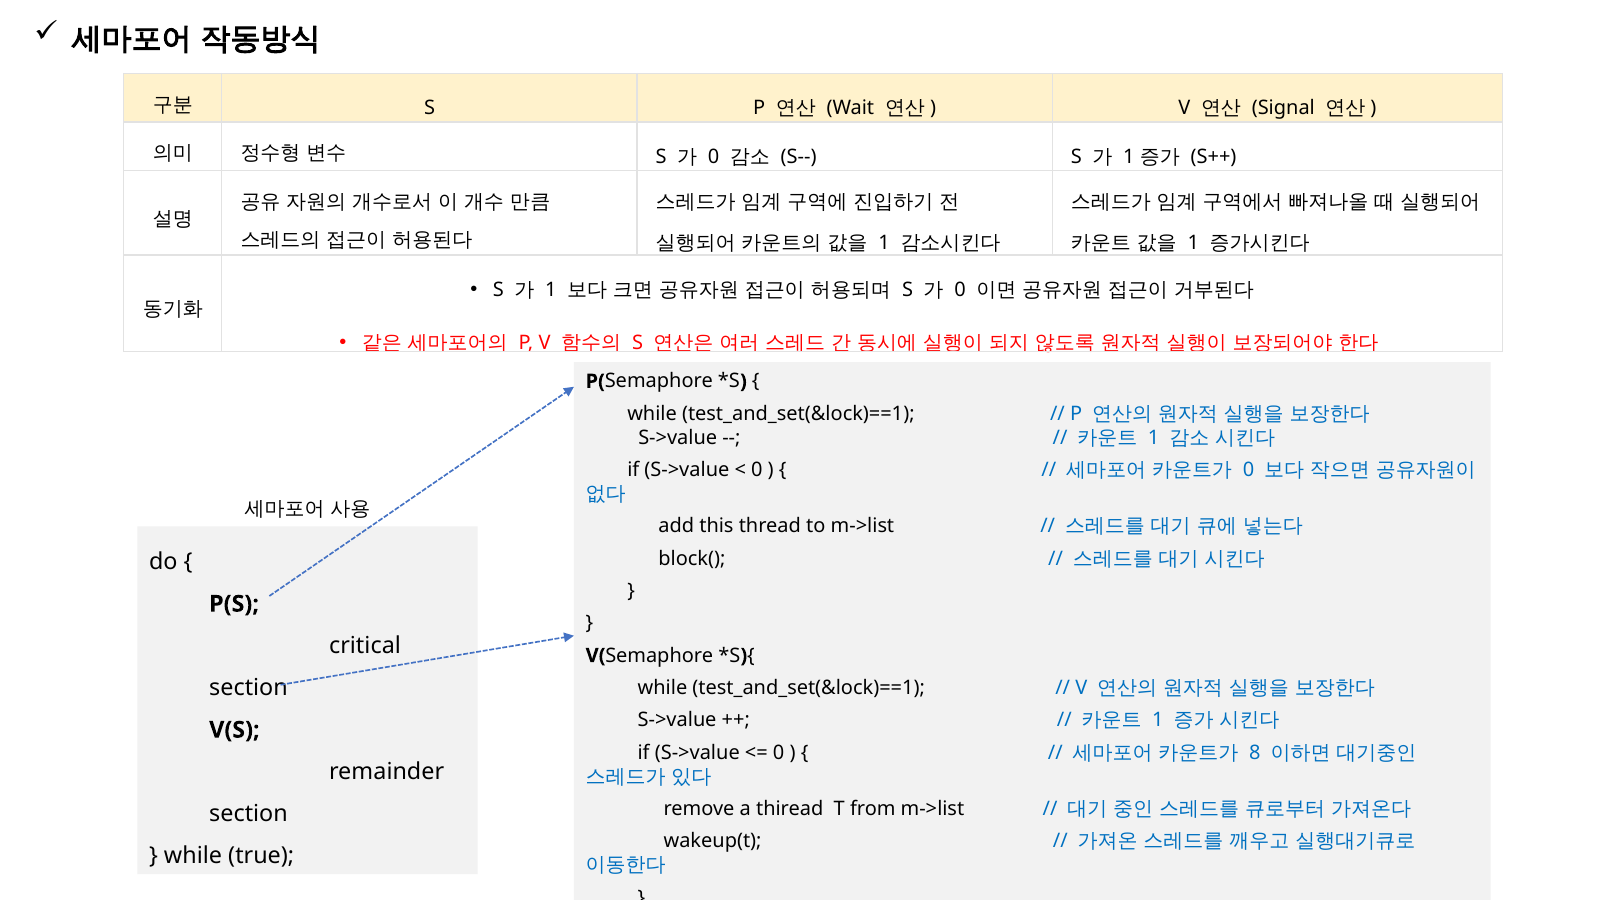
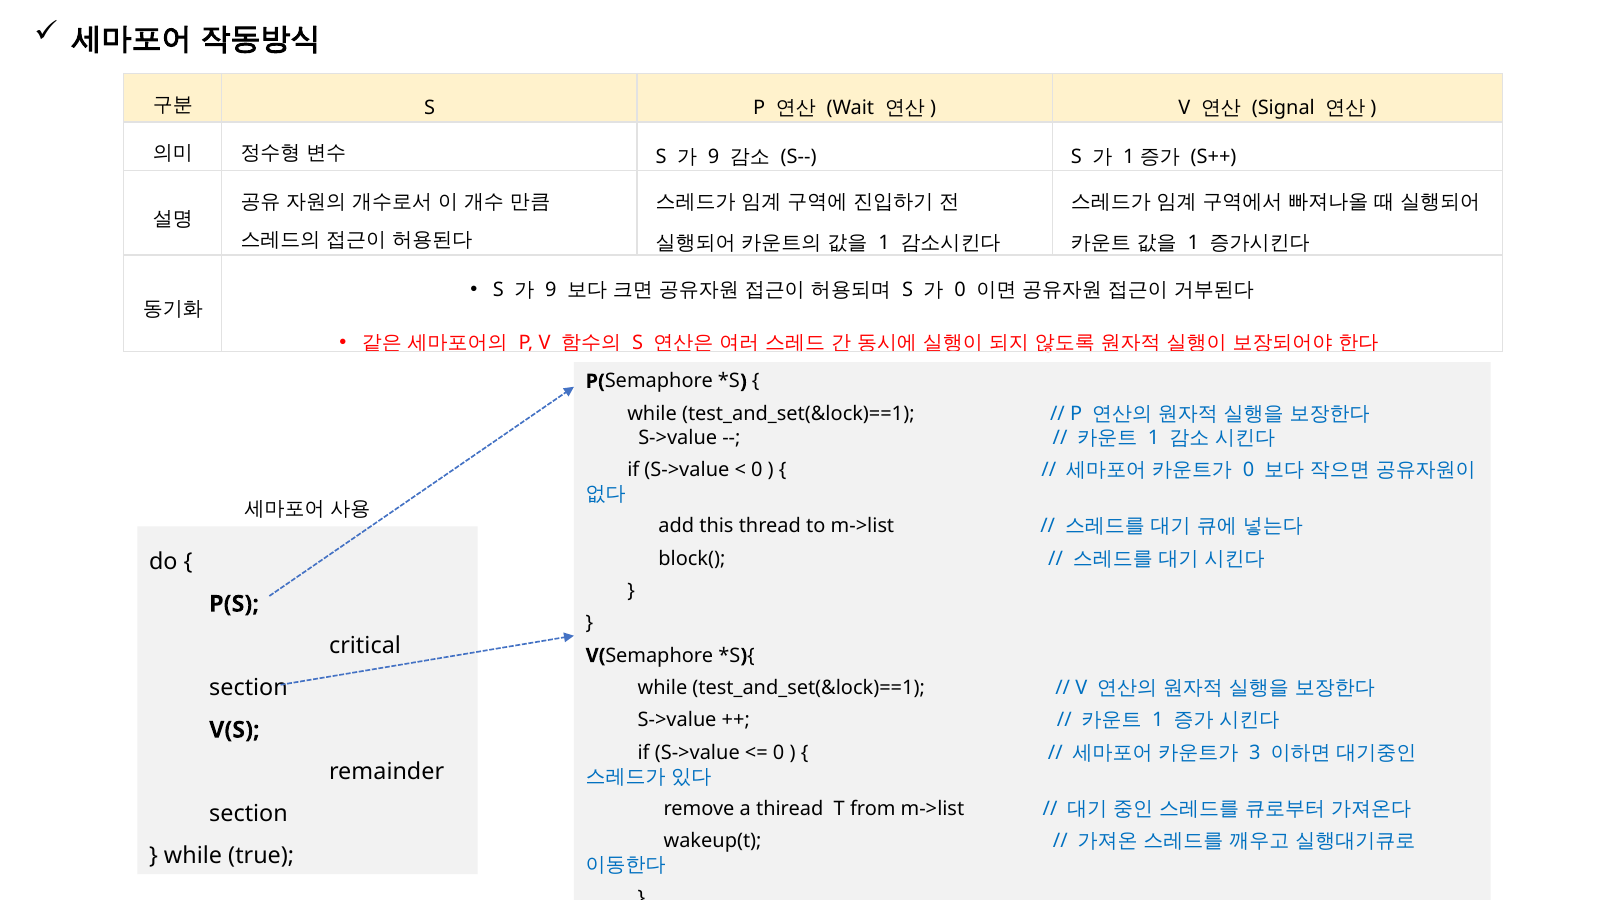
0 at (714, 157): 0 -> 9
1 at (551, 290): 1 -> 9
8: 8 -> 3
